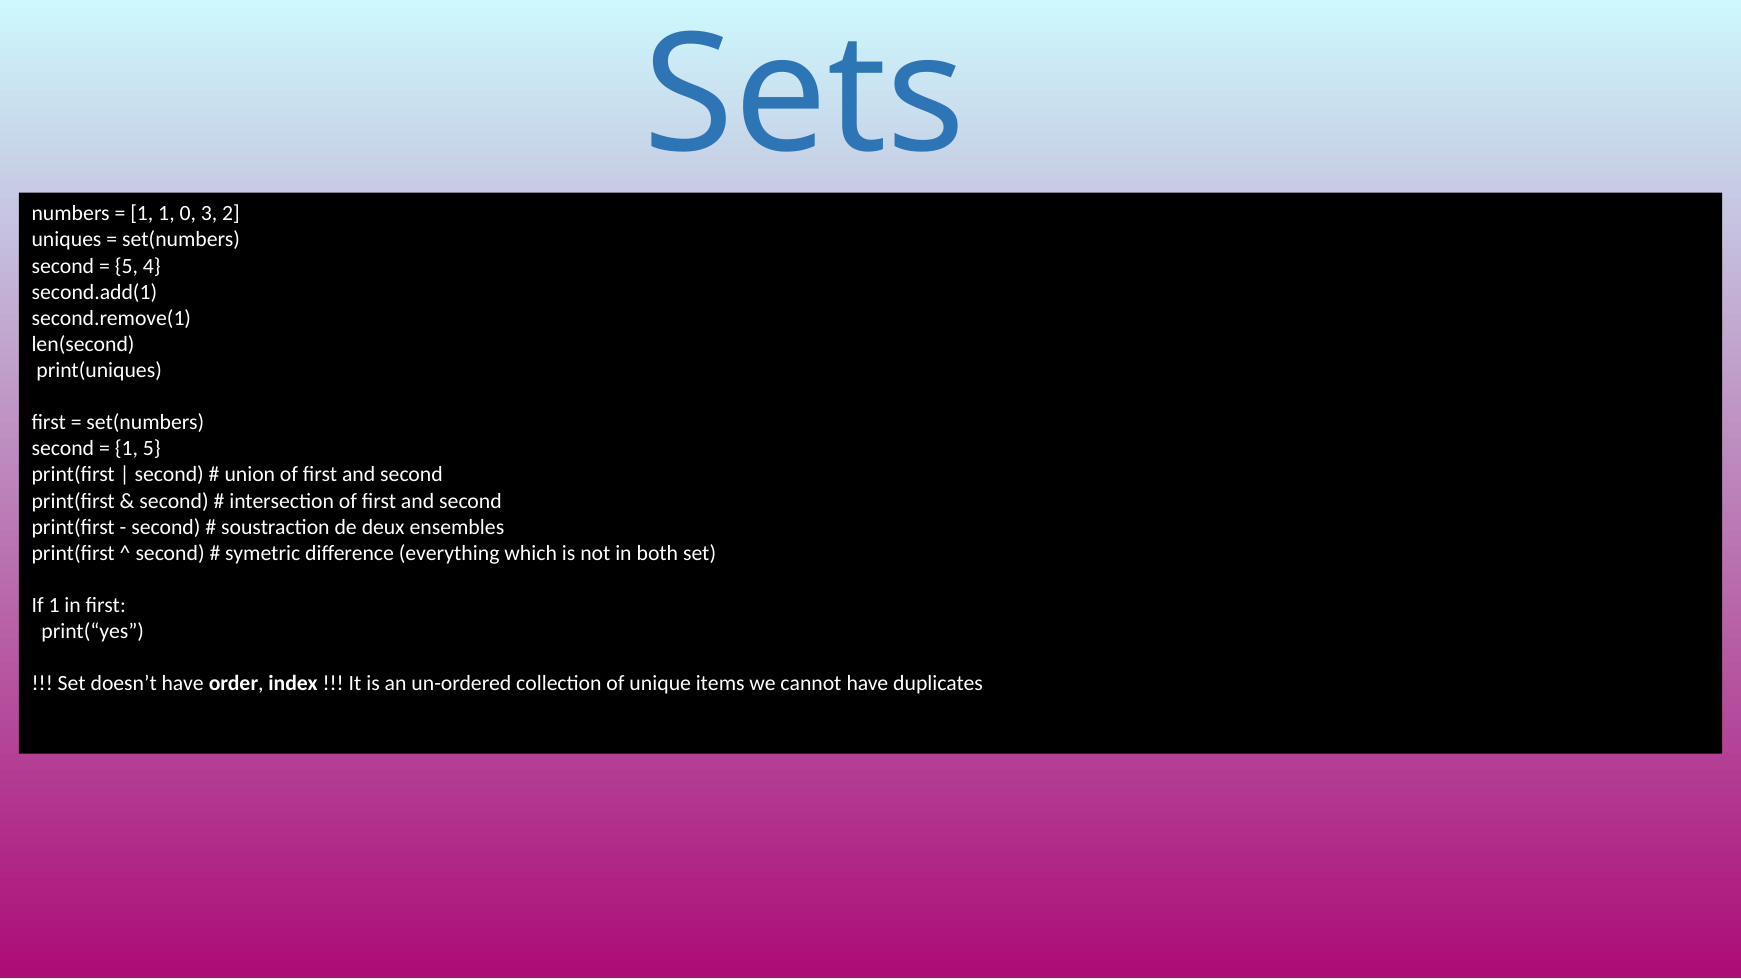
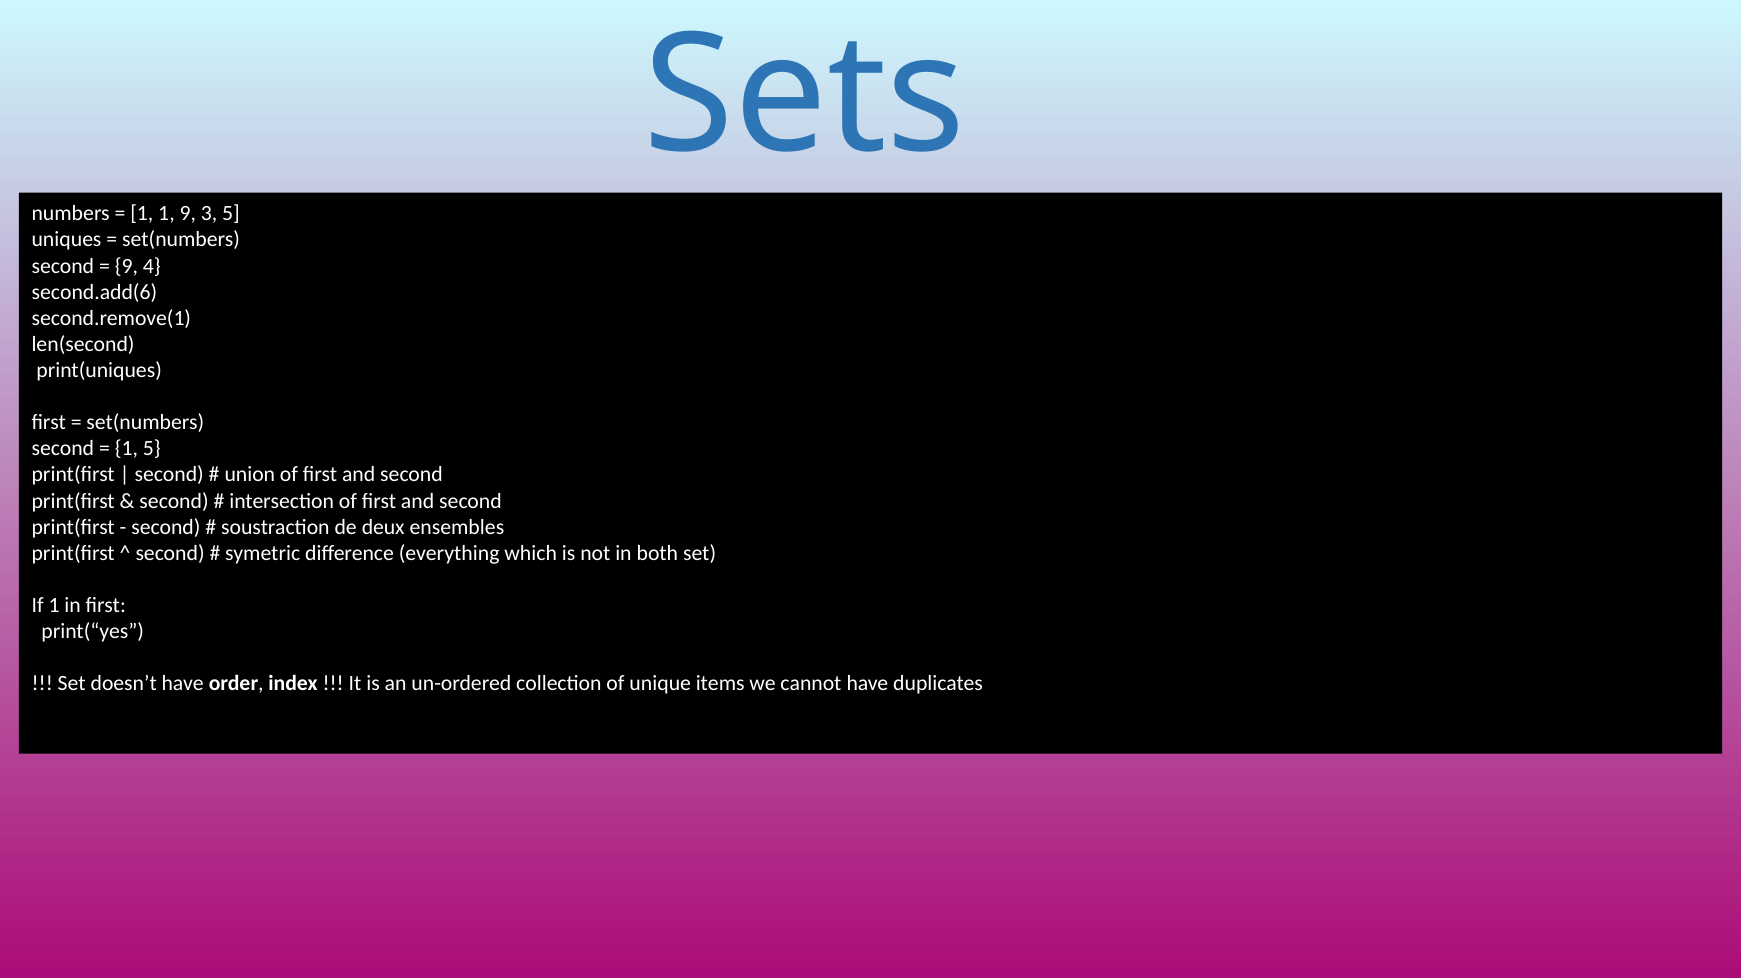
1 0: 0 -> 9
3 2: 2 -> 5
5 at (126, 266): 5 -> 9
second.add(1: second.add(1 -> second.add(6
